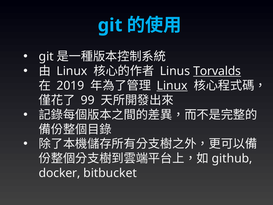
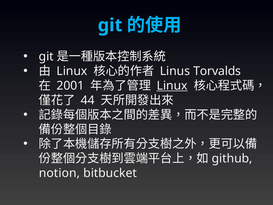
Torvalds underline: present -> none
2019: 2019 -> 2001
99: 99 -> 44
docker: docker -> notion
